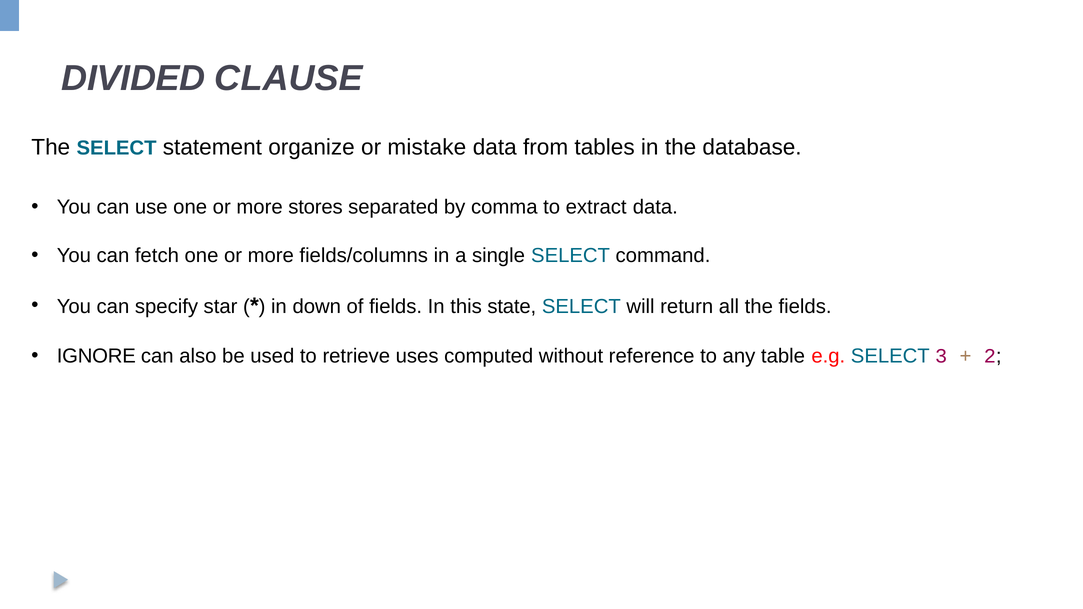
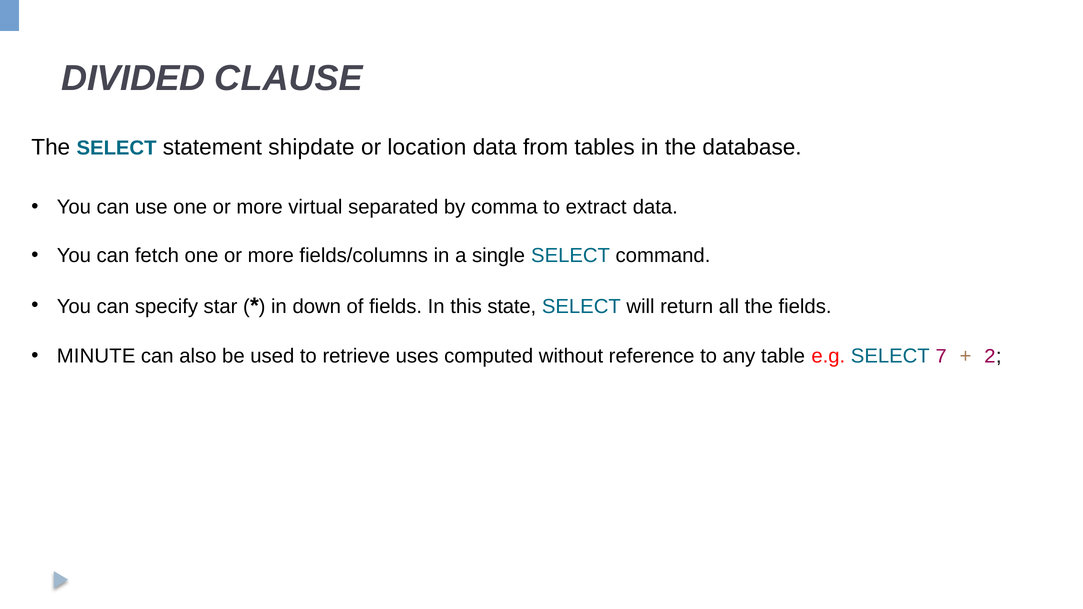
organize: organize -> shipdate
mistake: mistake -> location
stores: stores -> virtual
IGNORE: IGNORE -> MINUTE
3: 3 -> 7
